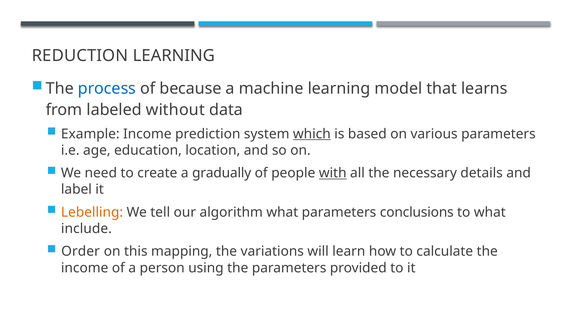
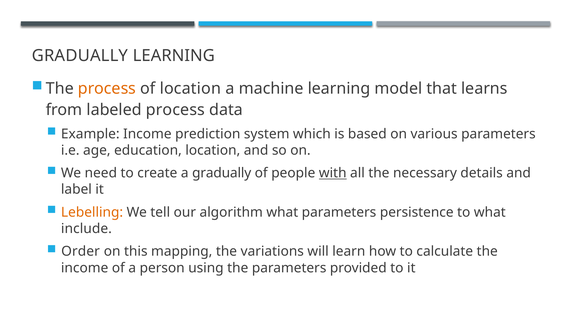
REDUCTION at (80, 56): REDUCTION -> GRADUALLY
process at (107, 89) colour: blue -> orange
of because: because -> location
labeled without: without -> process
which underline: present -> none
conclusions: conclusions -> persistence
